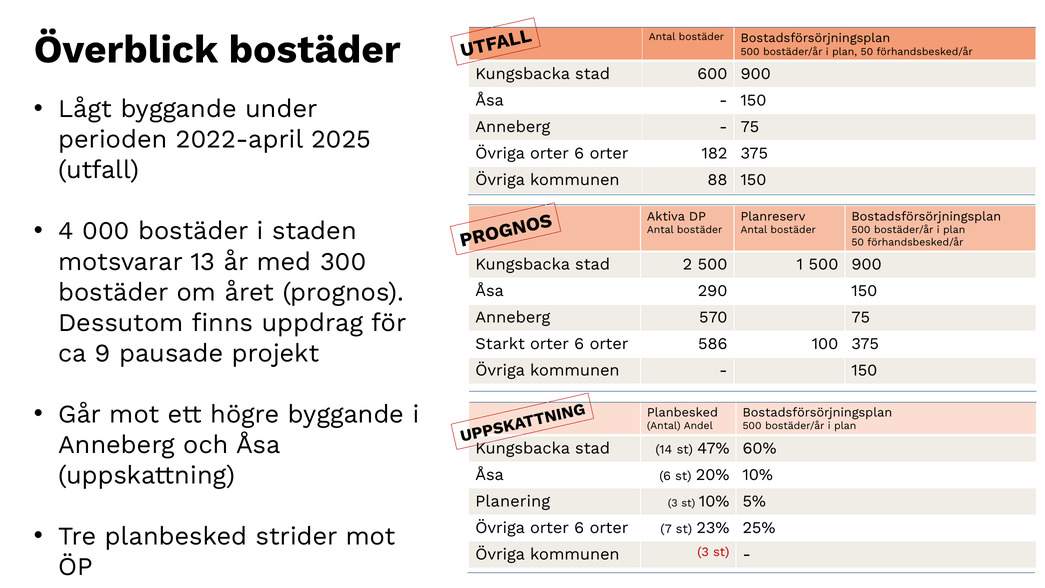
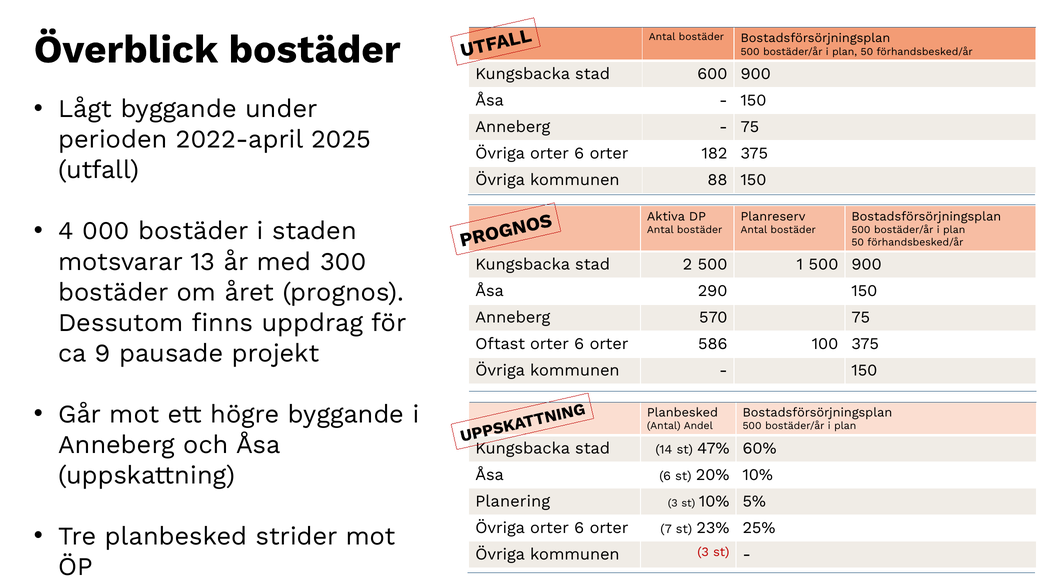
Starkt: Starkt -> Oftast
